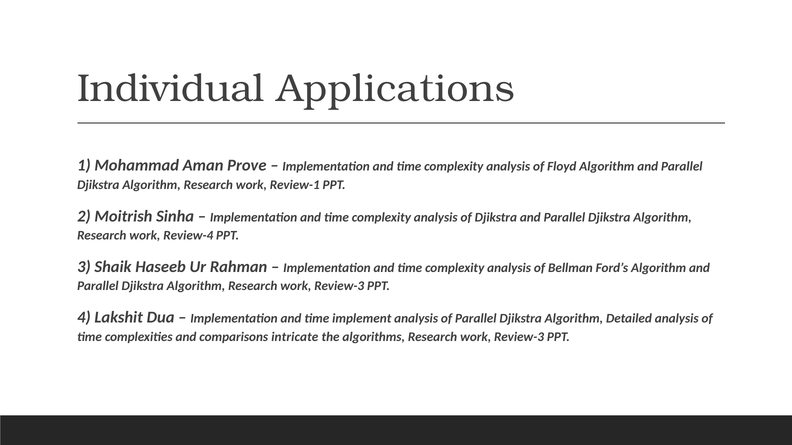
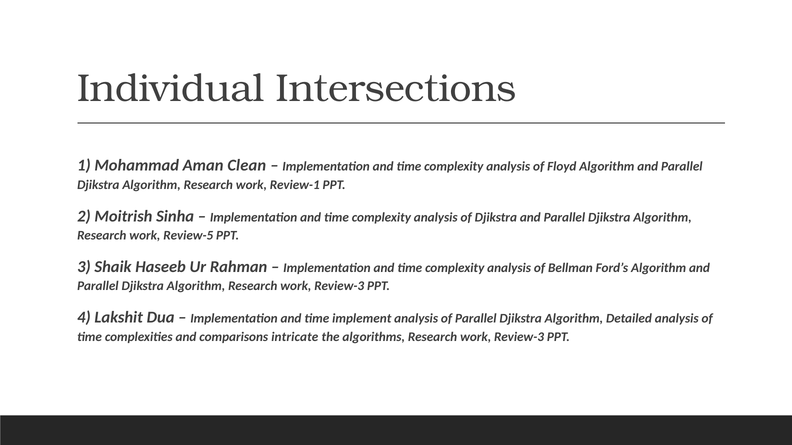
Applications: Applications -> Intersections
Prove: Prove -> Clean
Review-4: Review-4 -> Review-5
